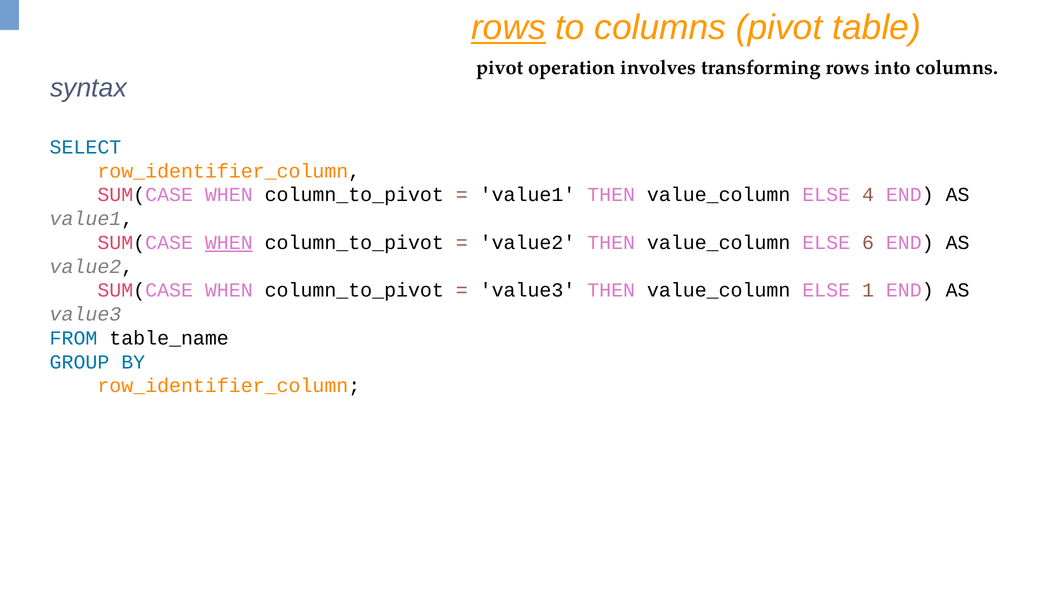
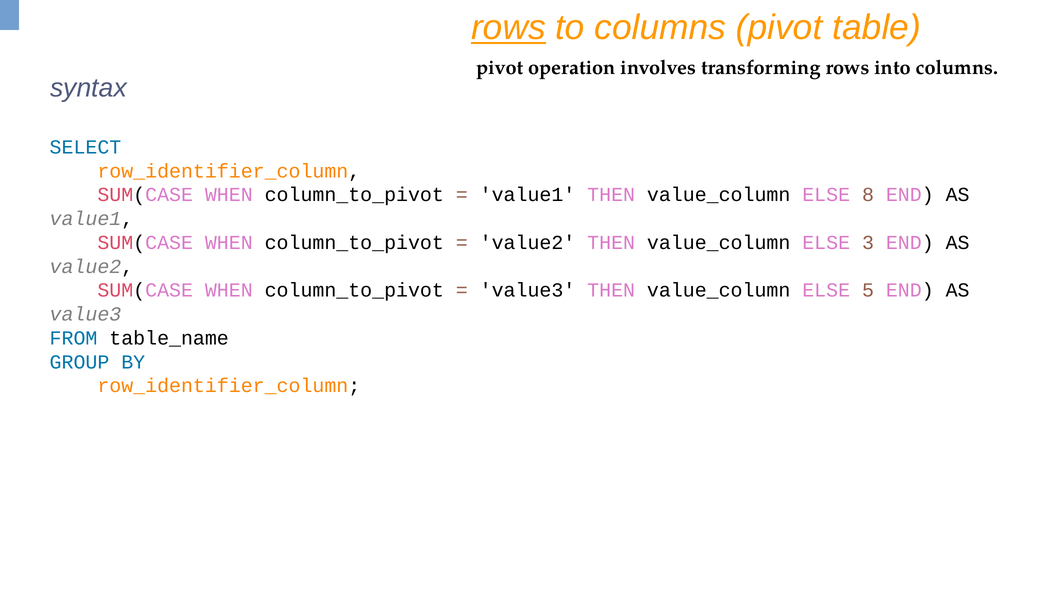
4: 4 -> 8
WHEN at (229, 243) underline: present -> none
6: 6 -> 3
1: 1 -> 5
